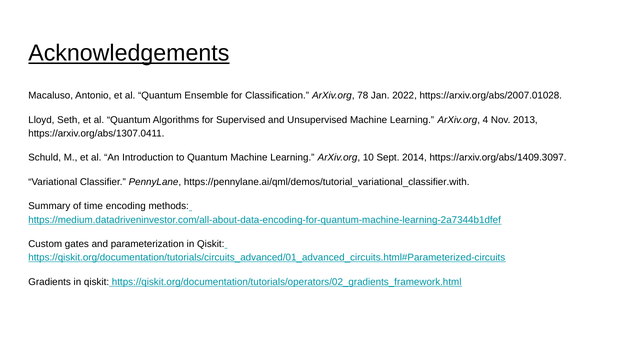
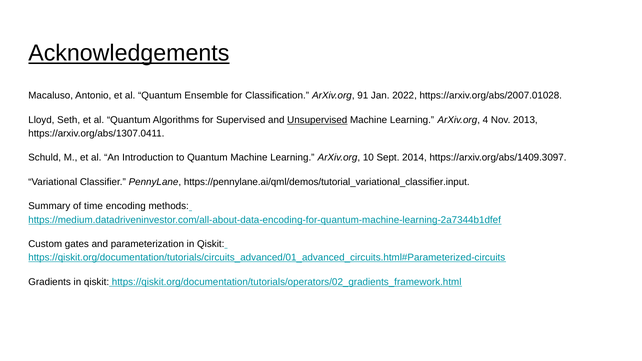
78: 78 -> 91
Unsupervised underline: none -> present
https://pennylane.ai/qml/demos/tutorial_variational_classifier.with: https://pennylane.ai/qml/demos/tutorial_variational_classifier.with -> https://pennylane.ai/qml/demos/tutorial_variational_classifier.input
